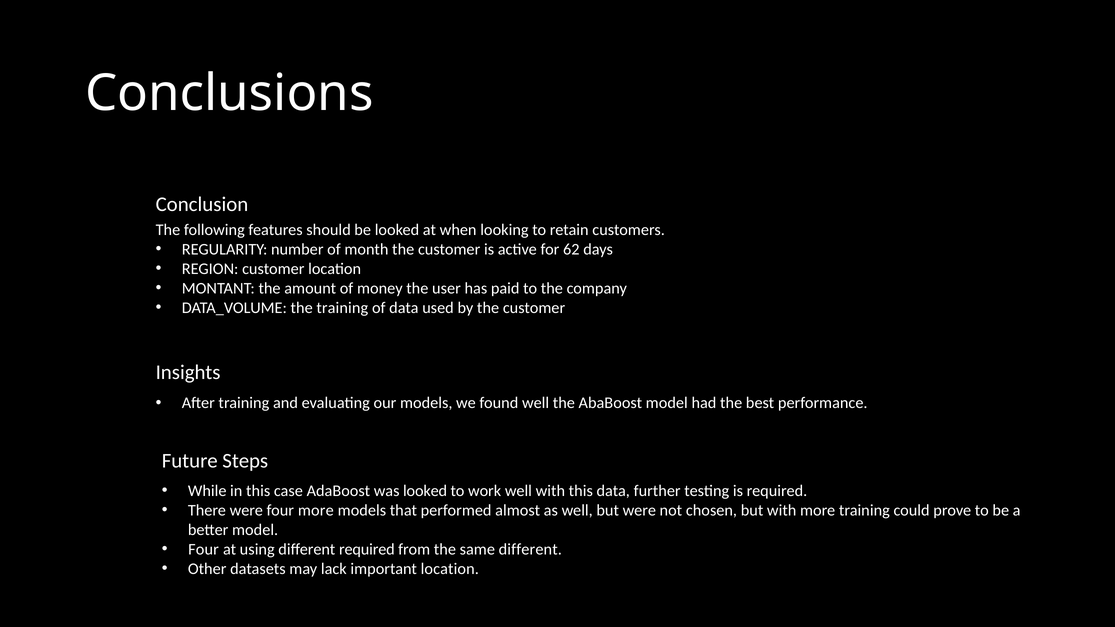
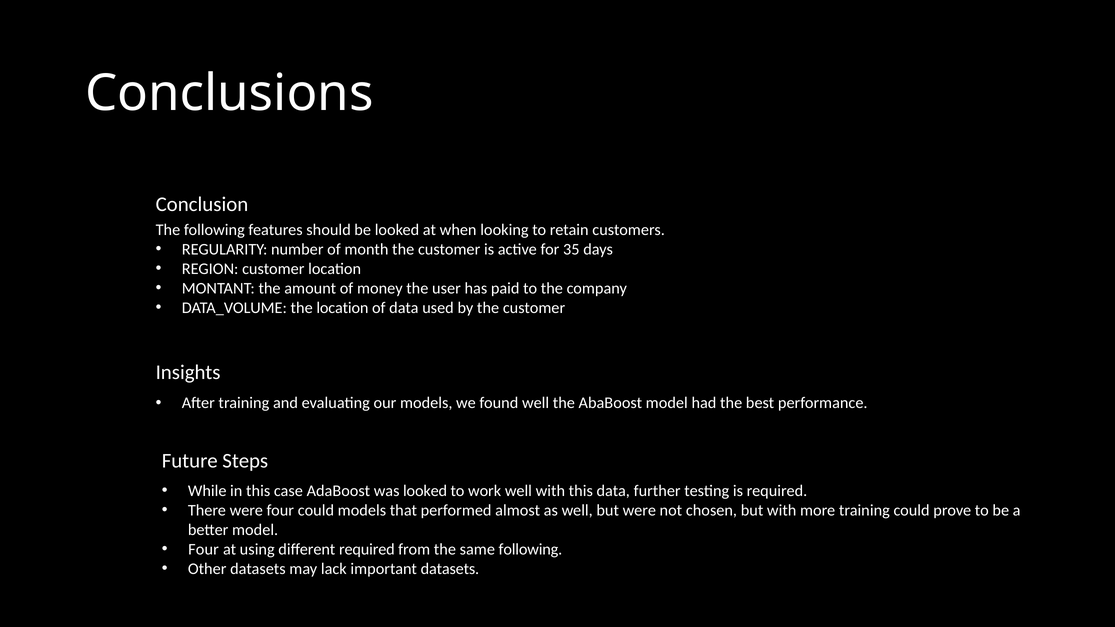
62: 62 -> 35
the training: training -> location
four more: more -> could
same different: different -> following
important location: location -> datasets
